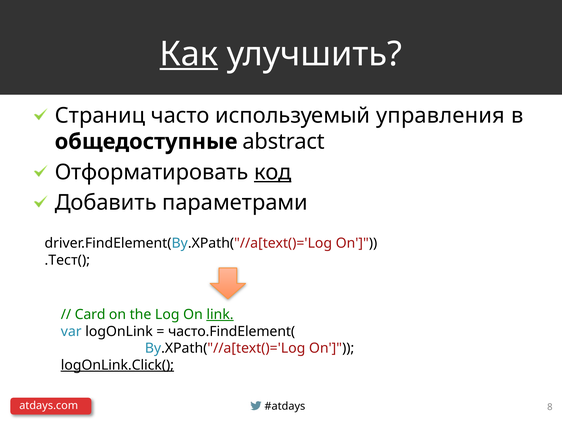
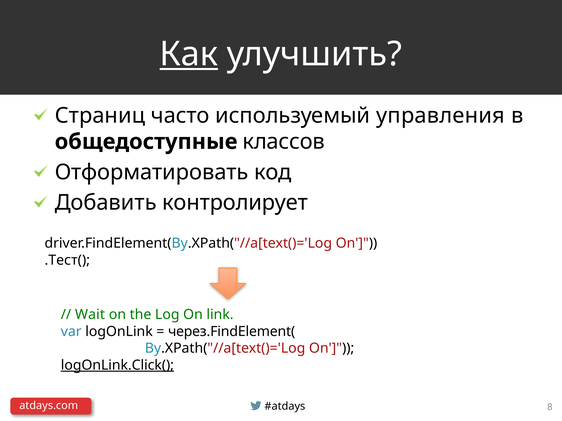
abstract: abstract -> классов
код underline: present -> none
параметрами: параметрами -> контролирует
Card: Card -> Wait
link underline: present -> none
часто.FindElement(: часто.FindElement( -> через.FindElement(
